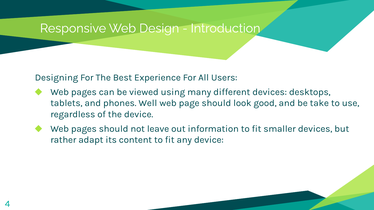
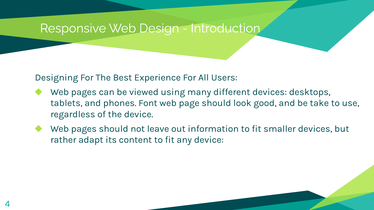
Well: Well -> Font
